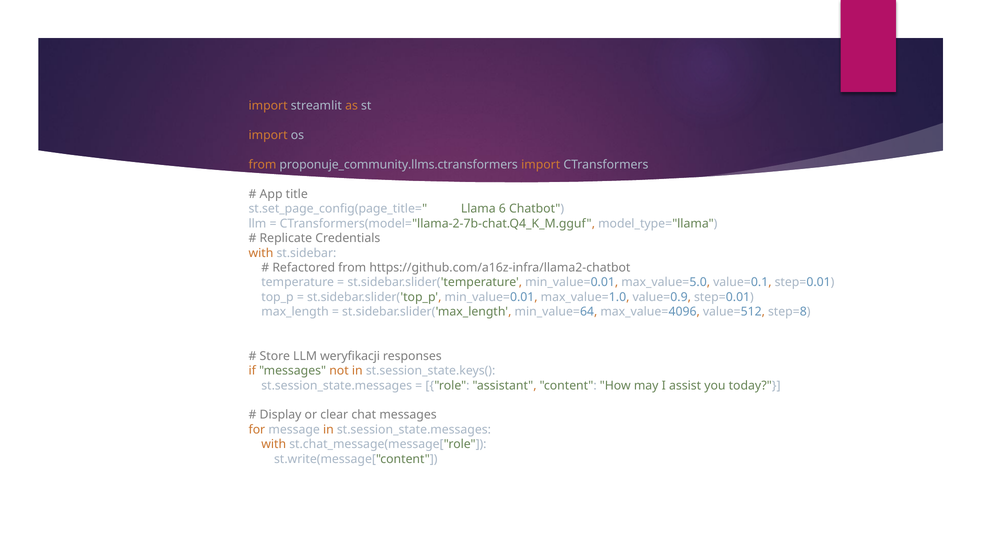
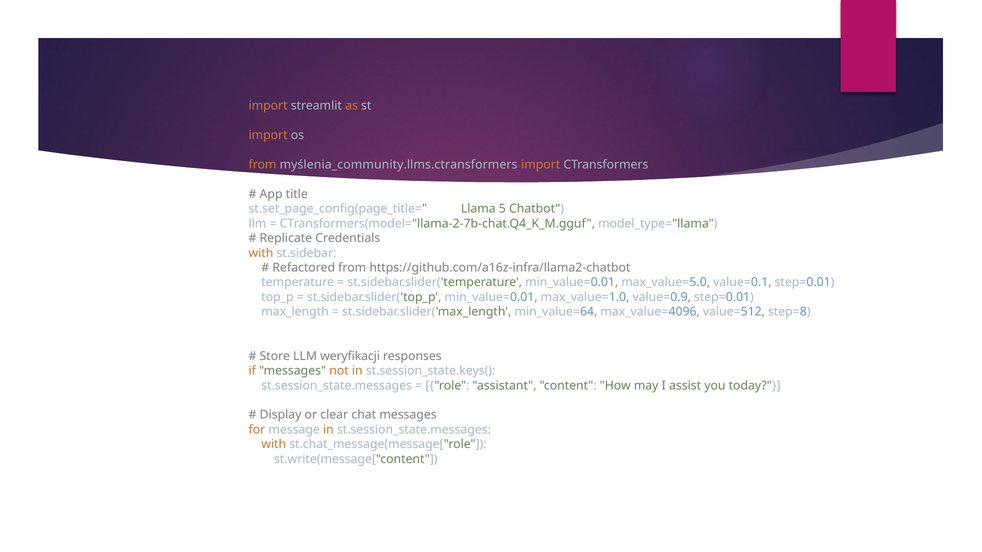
proponuje_community.llms.ctransformers: proponuje_community.llms.ctransformers -> myślenia_community.llms.ctransformers
6: 6 -> 5
